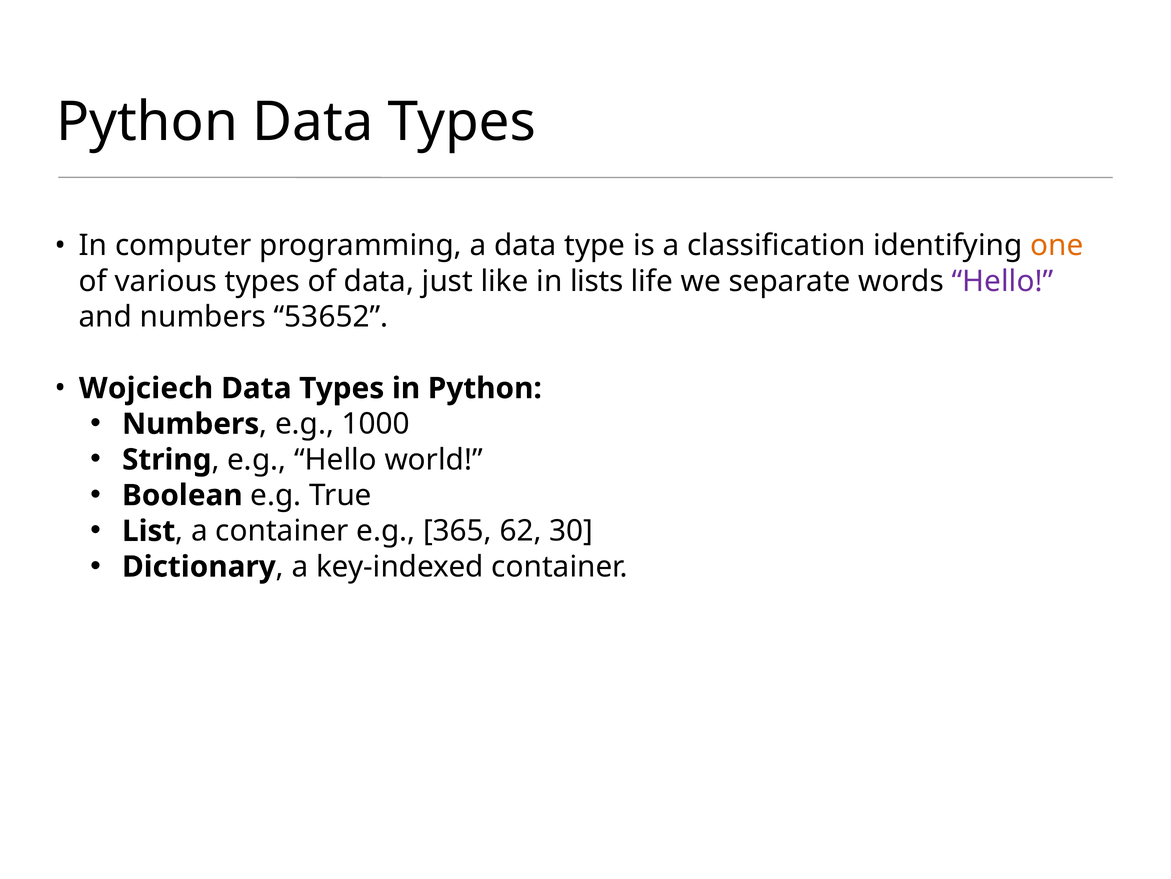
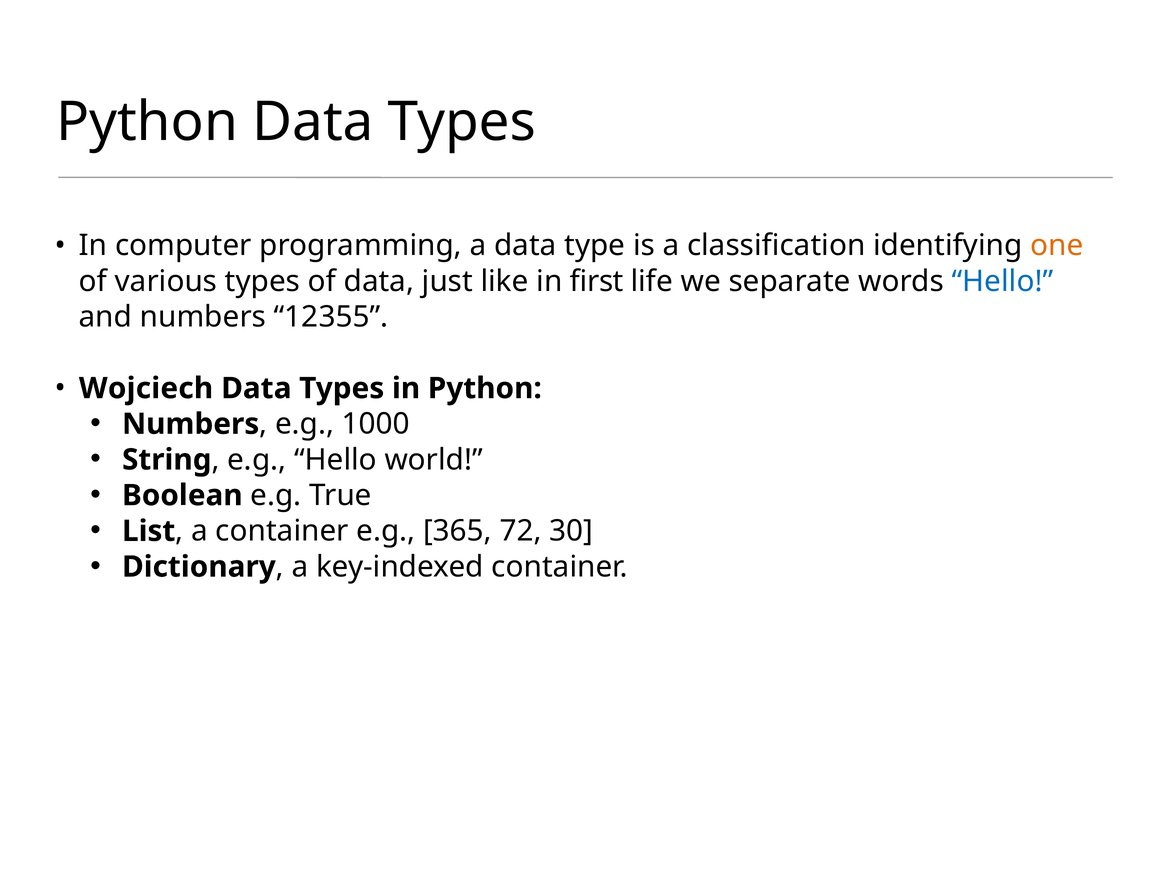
lists: lists -> first
Hello at (1002, 281) colour: purple -> blue
53652: 53652 -> 12355
62: 62 -> 72
